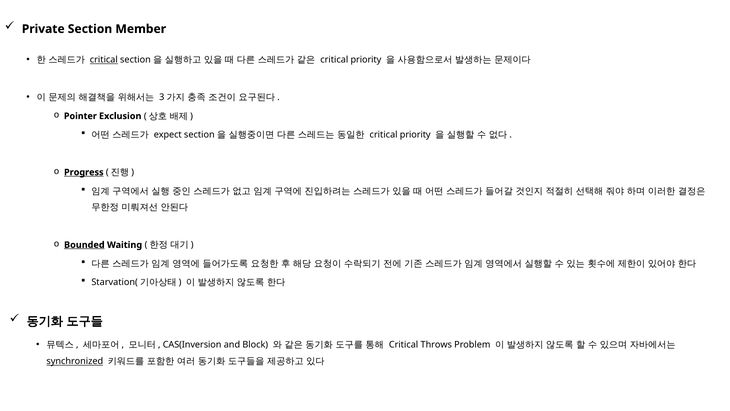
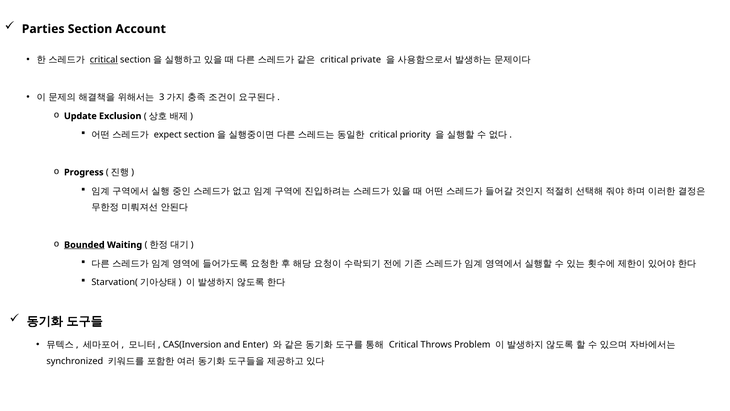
Private: Private -> Parties
Member: Member -> Account
priority at (366, 60): priority -> private
Pointer: Pointer -> Update
Progress underline: present -> none
Block: Block -> Enter
synchronized underline: present -> none
